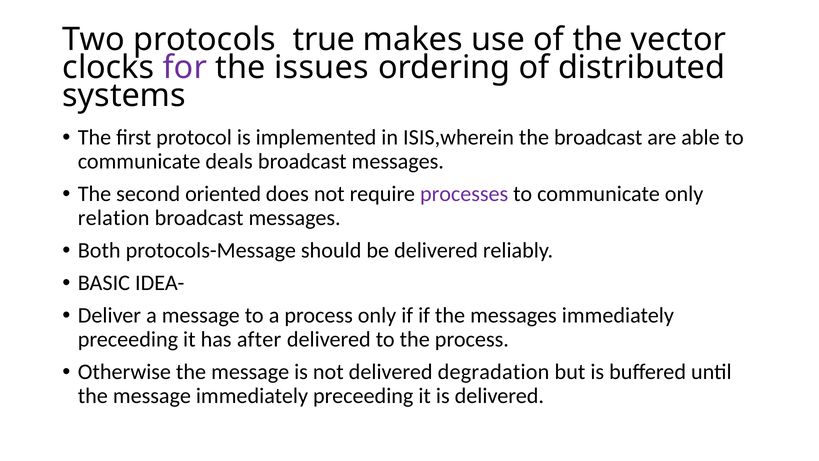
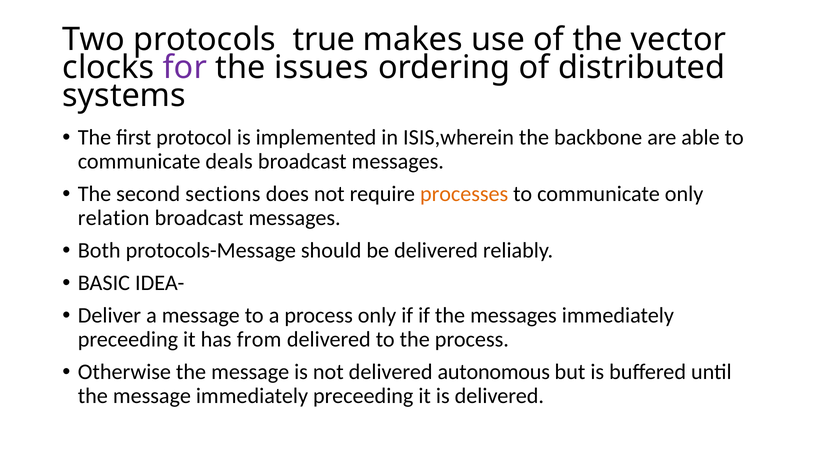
the broadcast: broadcast -> backbone
oriented: oriented -> sections
processes colour: purple -> orange
after: after -> from
degradation: degradation -> autonomous
